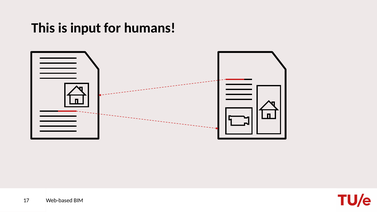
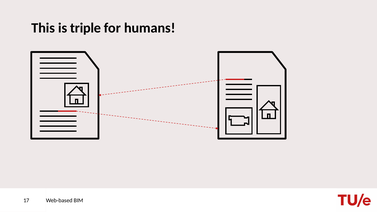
input: input -> triple
